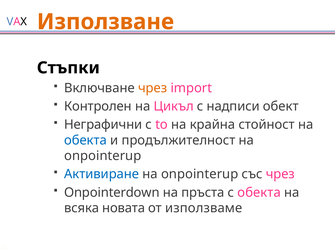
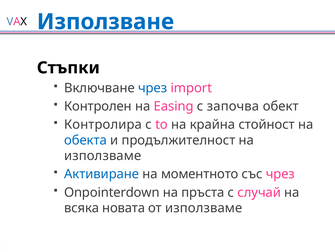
Използване colour: orange -> blue
чрез at (153, 88) colour: orange -> blue
Цикъл: Цикъл -> Easing
надписи: надписи -> започва
Неграфични: Неграфични -> Контролира
onpointerup at (103, 155): onpointerup -> използваме
onpointerup at (200, 174): onpointerup -> моментното
с обекта: обекта -> случай
